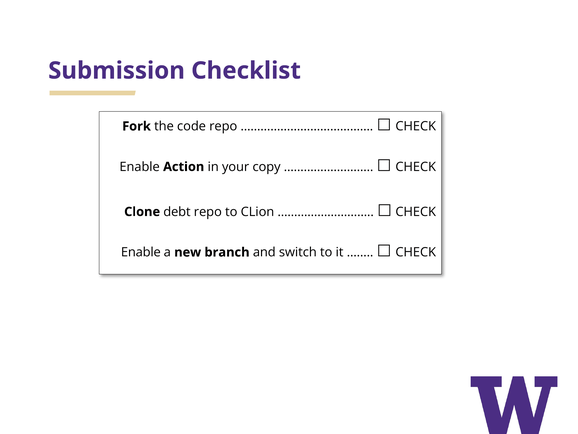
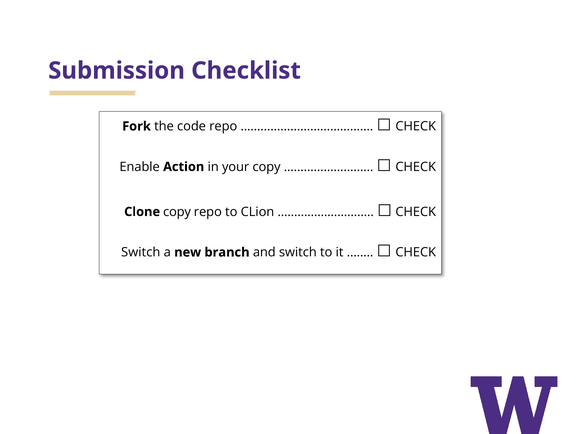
Clone debt: debt -> copy
Enable at (141, 252): Enable -> Switch
